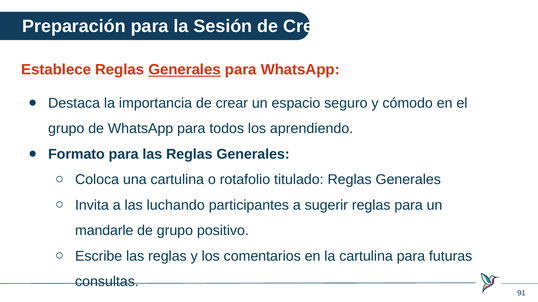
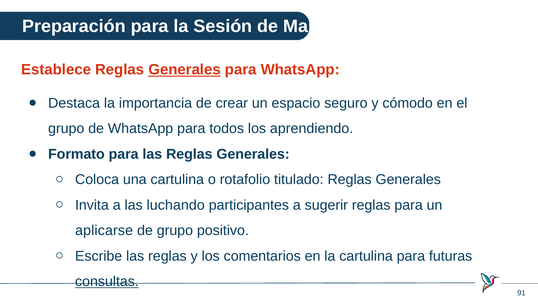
Cree: Cree -> Mala
mandarle: mandarle -> aplicarse
consultas underline: none -> present
